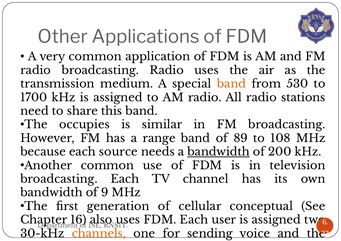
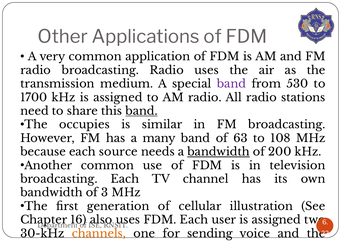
band at (231, 84) colour: orange -> purple
band at (141, 111) underline: none -> present
range: range -> many
89: 89 -> 63
9: 9 -> 3
conceptual: conceptual -> illustration
